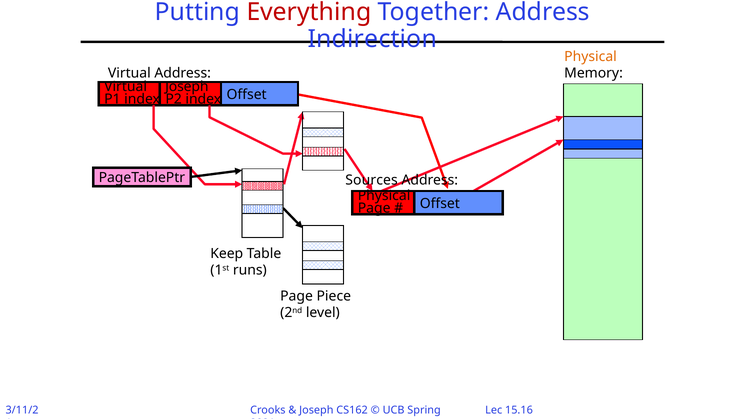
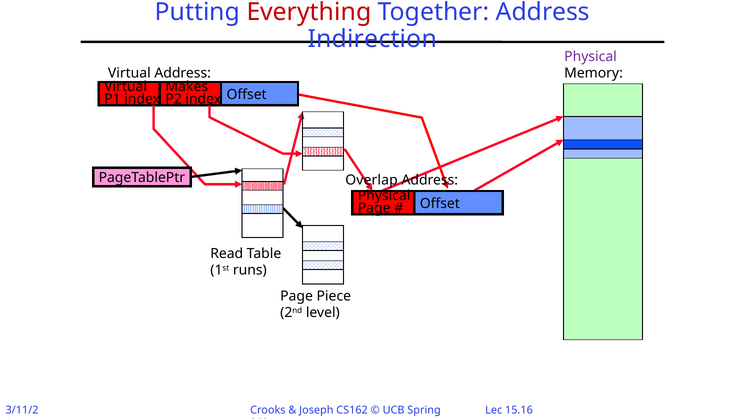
Physical at (591, 56) colour: orange -> purple
Joseph at (187, 86): Joseph -> Makes
Sources: Sources -> Overlap
Keep: Keep -> Read
